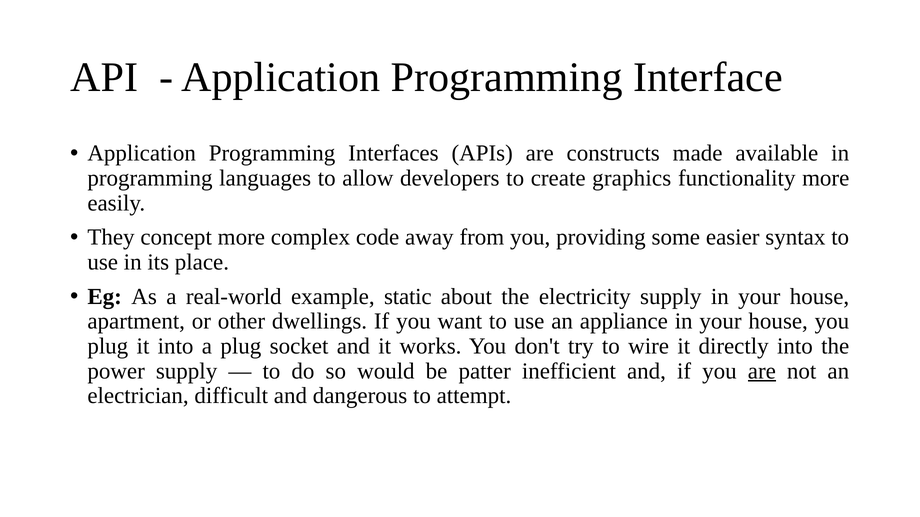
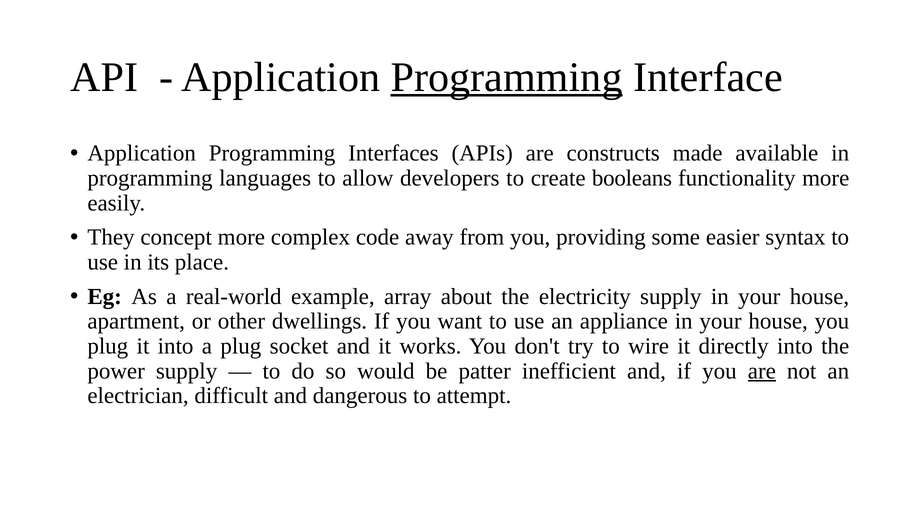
Programming at (507, 77) underline: none -> present
graphics: graphics -> booleans
static: static -> array
